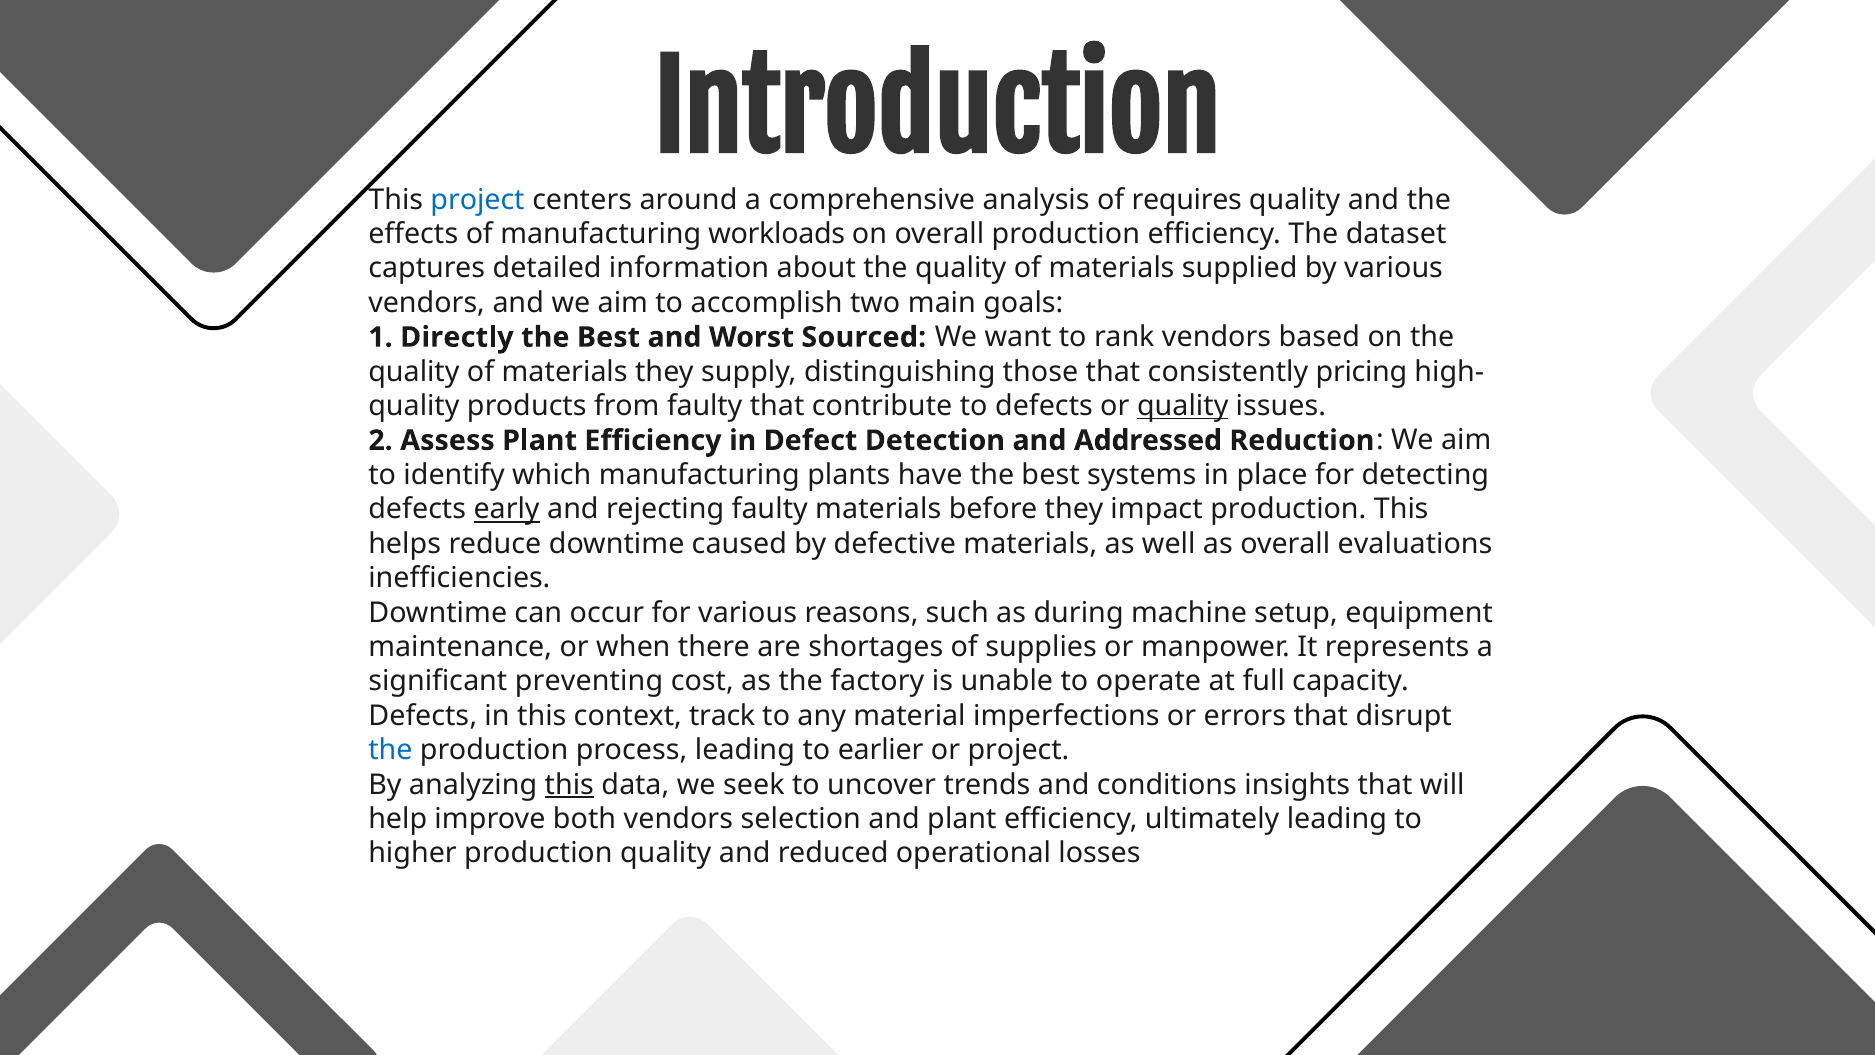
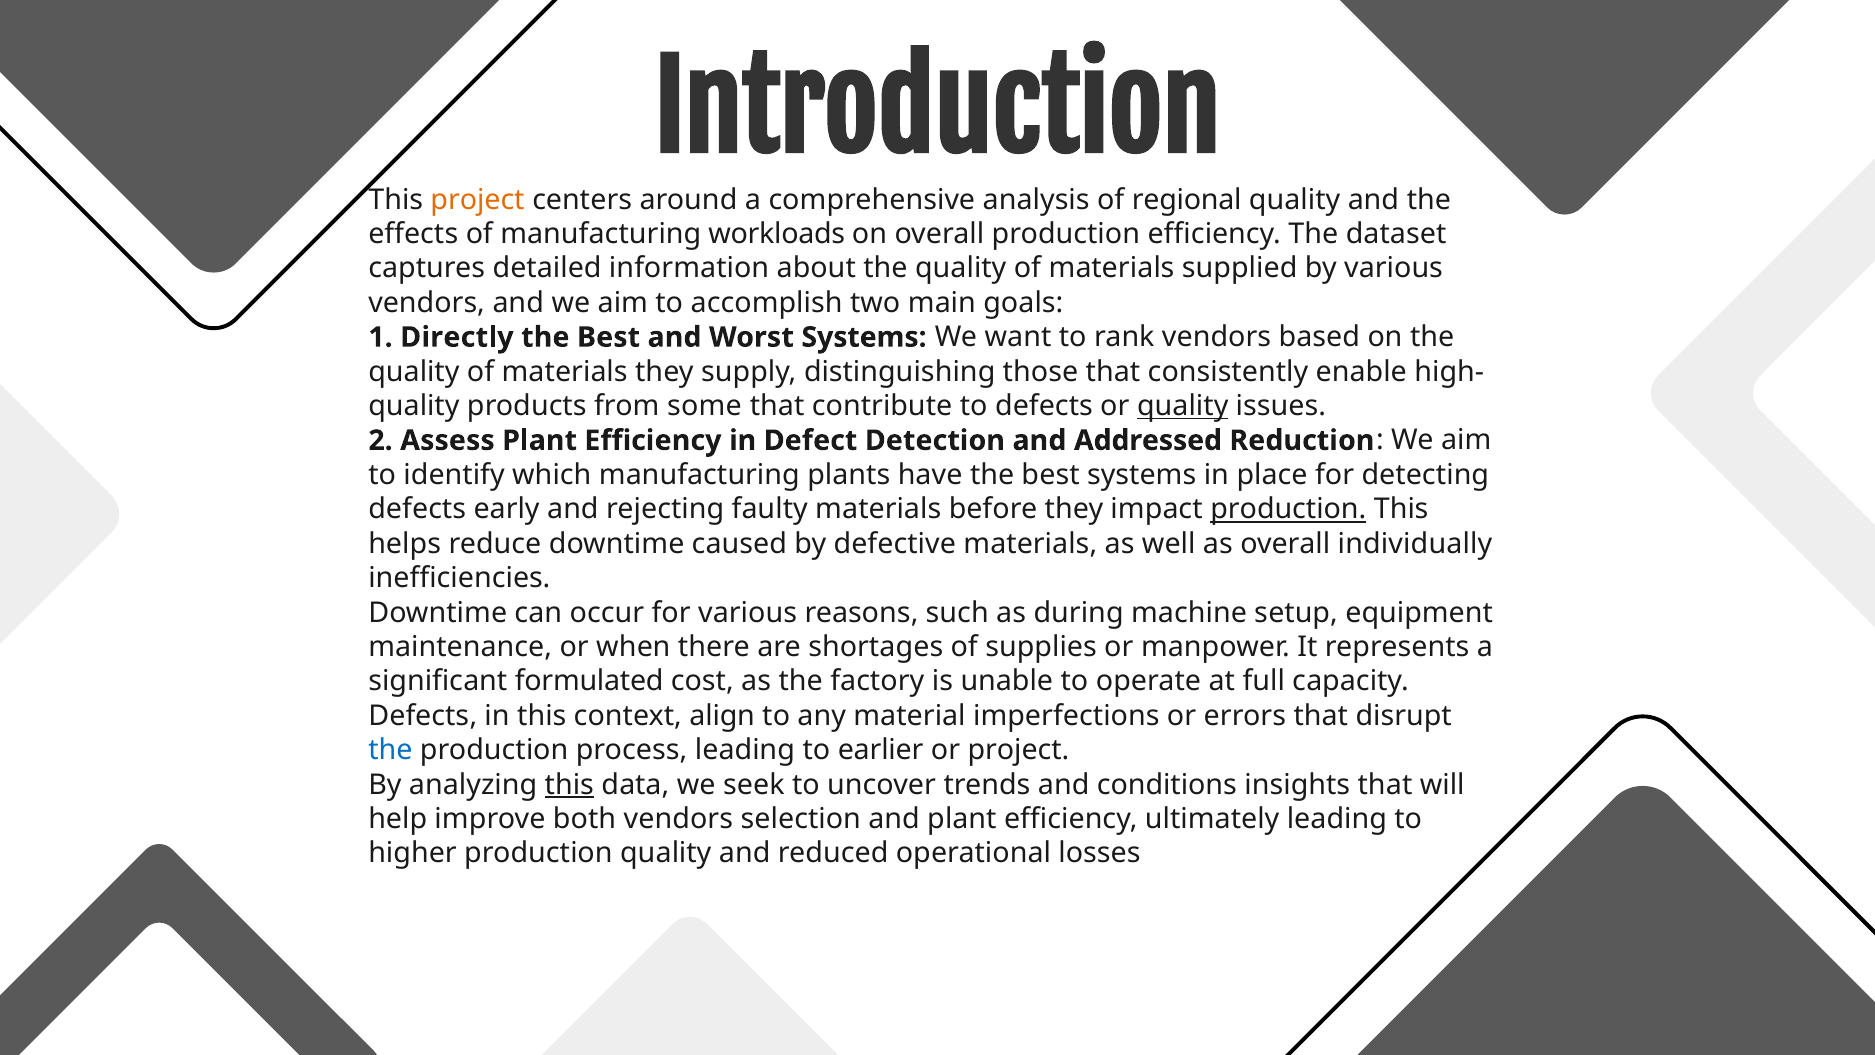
project at (478, 200) colour: blue -> orange
requires: requires -> regional
Worst Sourced: Sourced -> Systems
pricing: pricing -> enable
from faulty: faulty -> some
early underline: present -> none
production at (1288, 509) underline: none -> present
evaluations: evaluations -> individually
preventing: preventing -> formulated
track: track -> align
